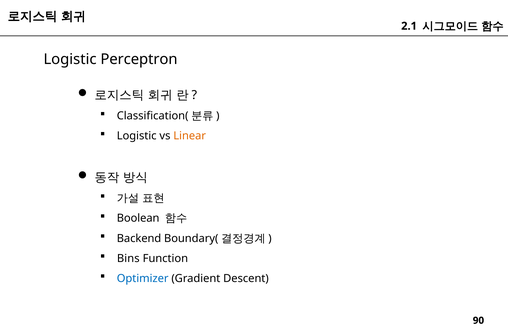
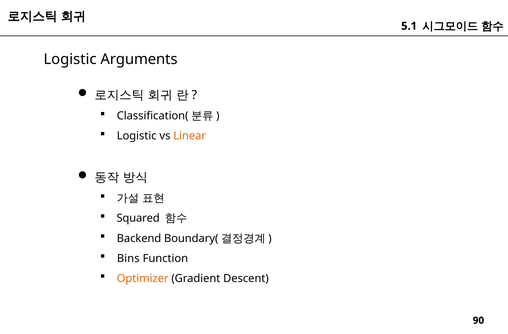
2.1: 2.1 -> 5.1
Perceptron: Perceptron -> Arguments
Boolean: Boolean -> Squared
Optimizer colour: blue -> orange
